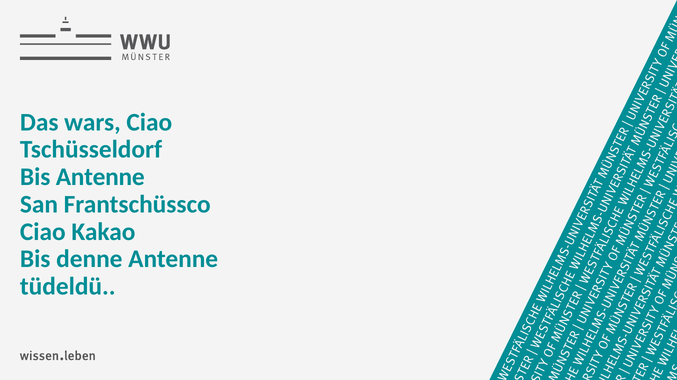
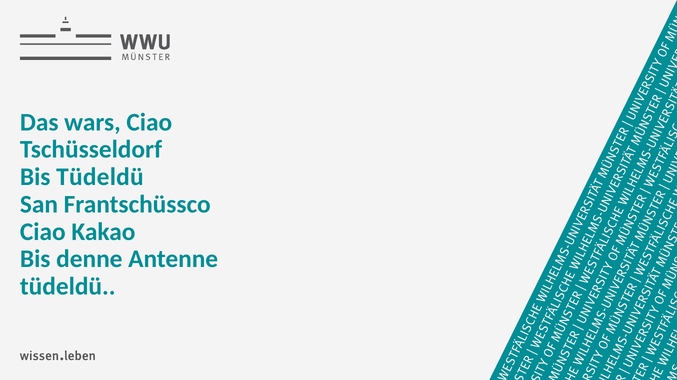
Bis Antenne: Antenne -> Tüdeldü
